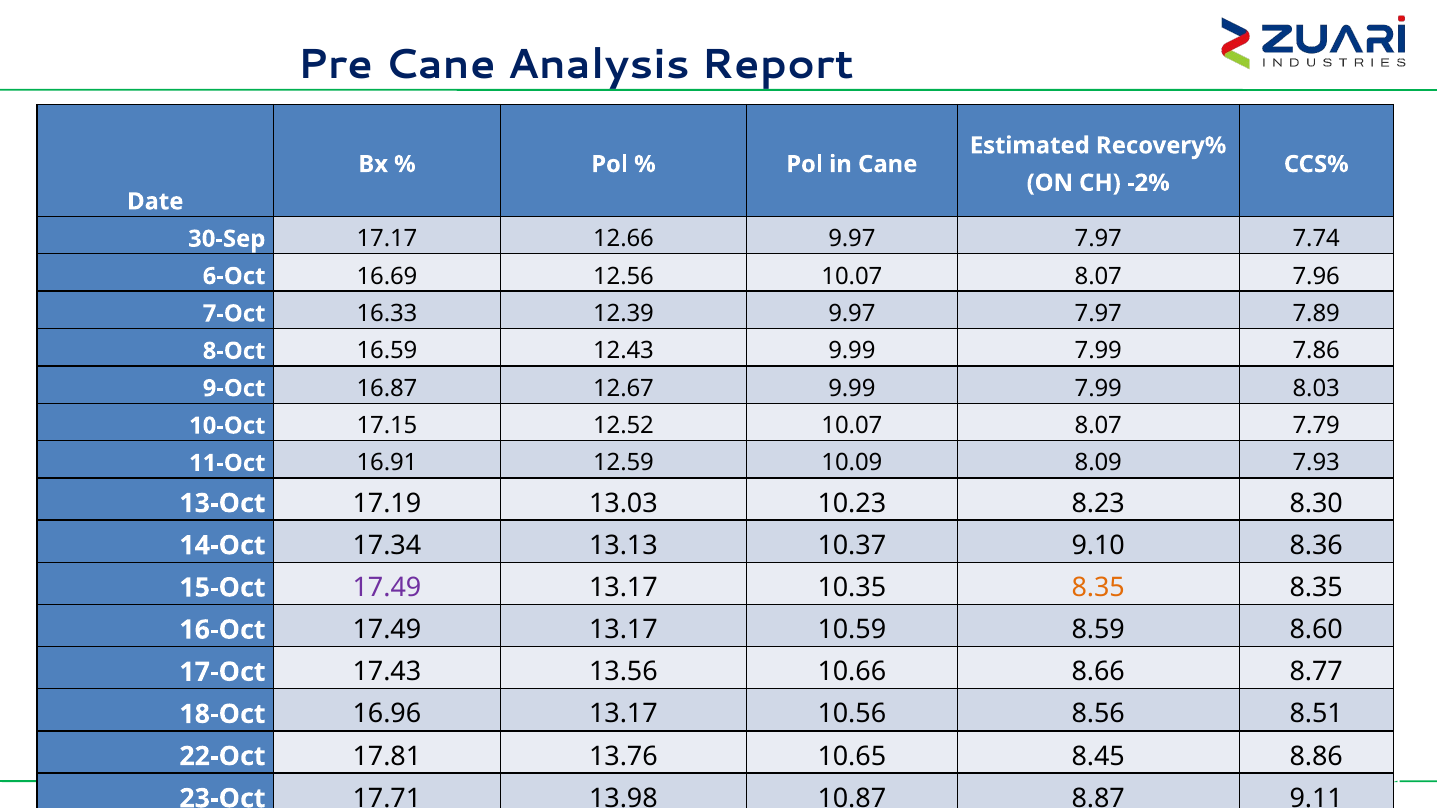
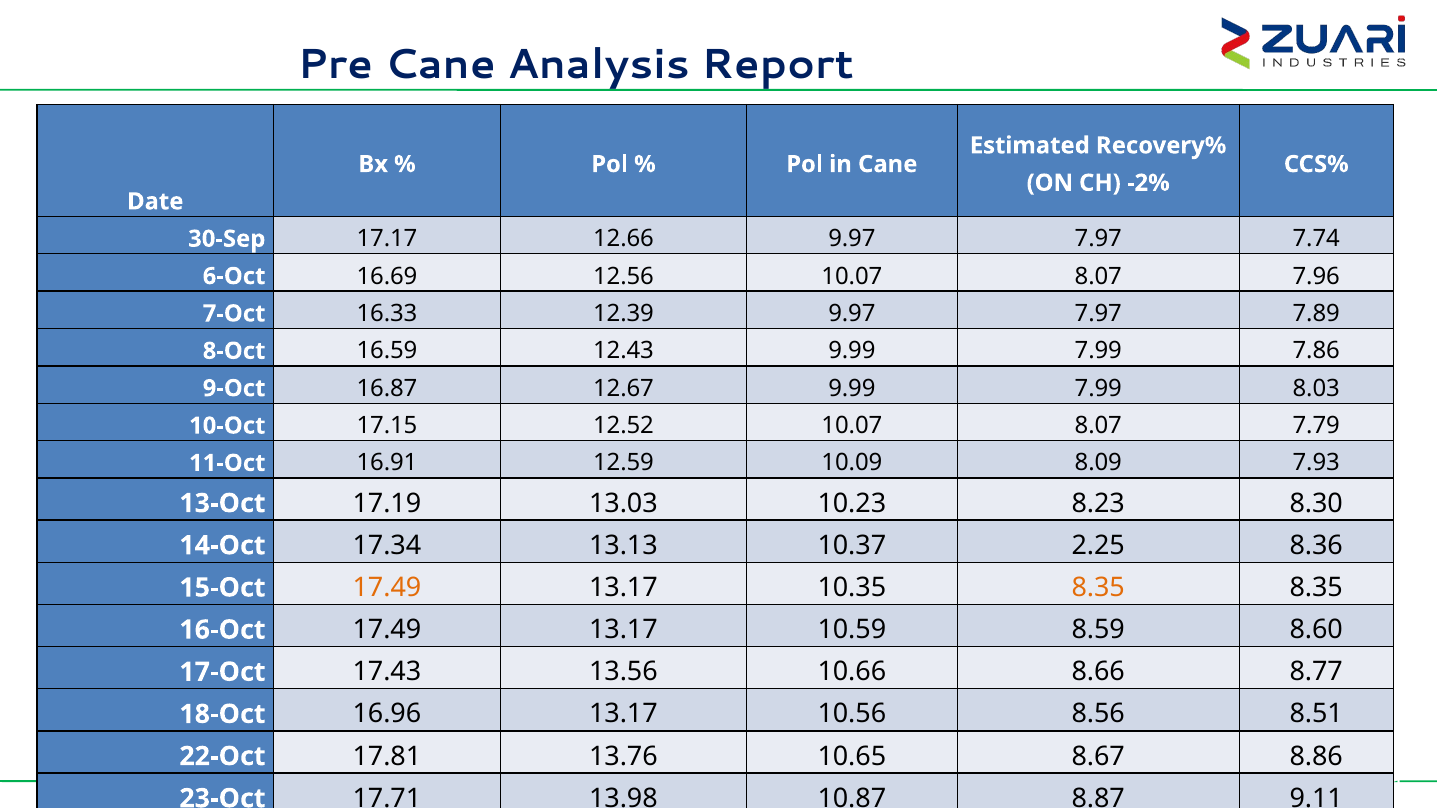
9.10: 9.10 -> 2.25
17.49 at (387, 588) colour: purple -> orange
8.45: 8.45 -> 8.67
